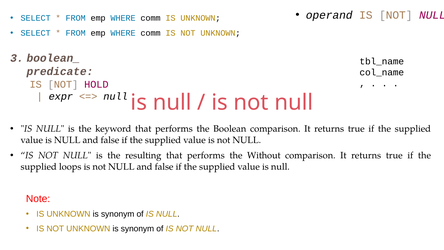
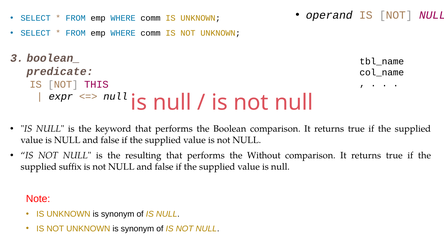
HOLD: HOLD -> THIS
loops: loops -> suffix
